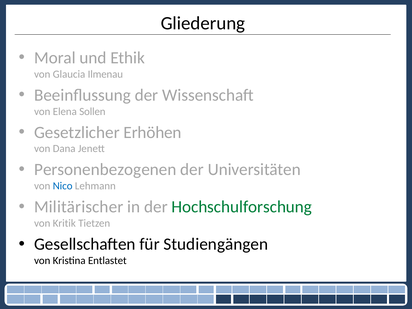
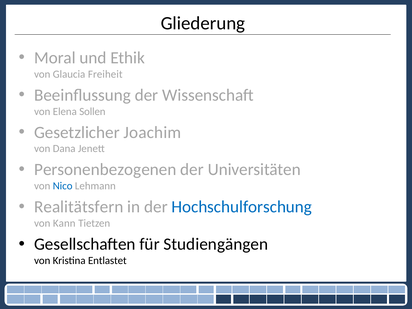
Ilmenau: Ilmenau -> Freiheit
Erhöhen: Erhöhen -> Joachim
Militärischer: Militärischer -> Realitätsfern
Hochschulforschung colour: green -> blue
Kritik: Kritik -> Kann
